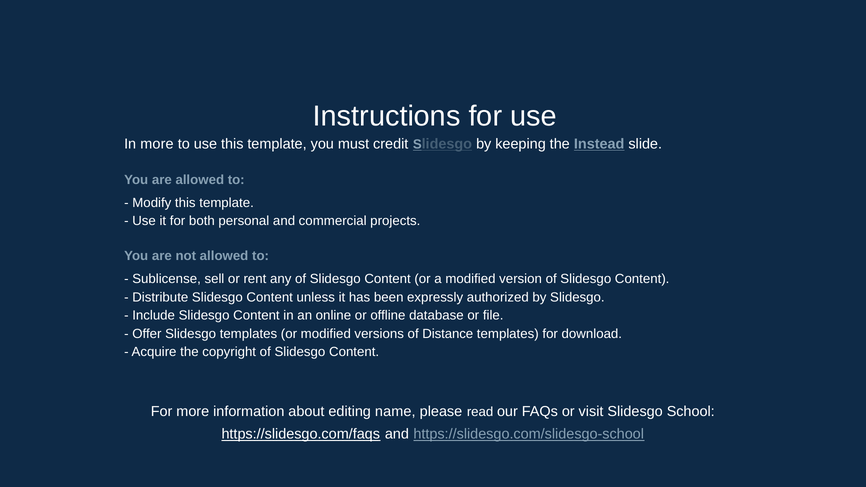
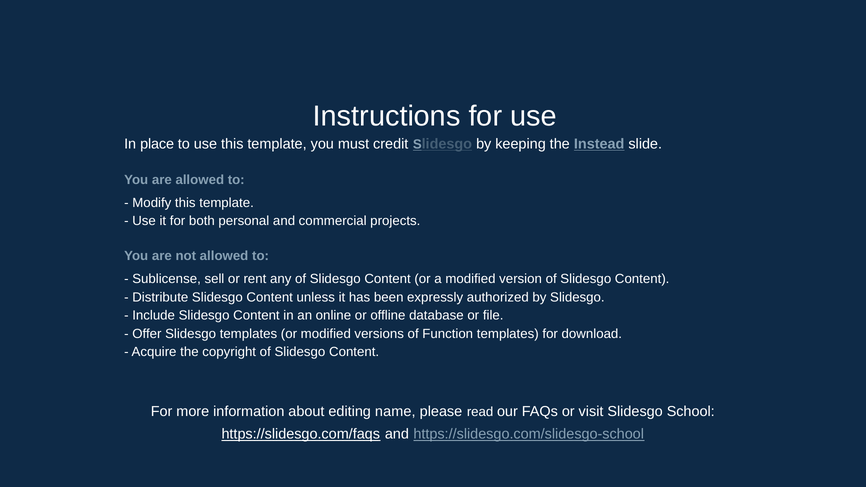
In more: more -> place
Distance: Distance -> Function
